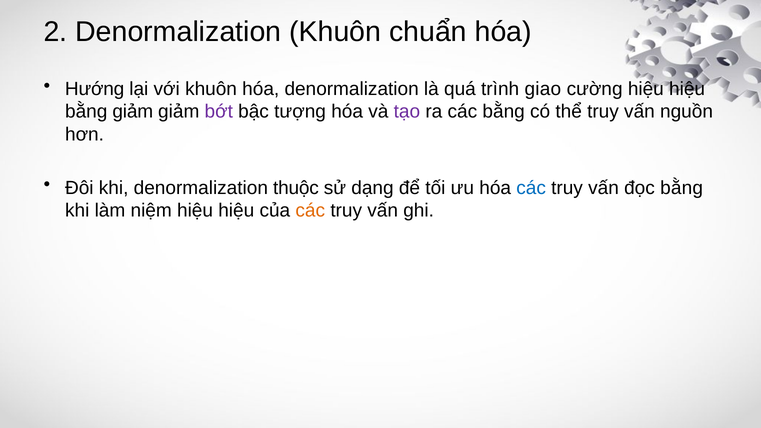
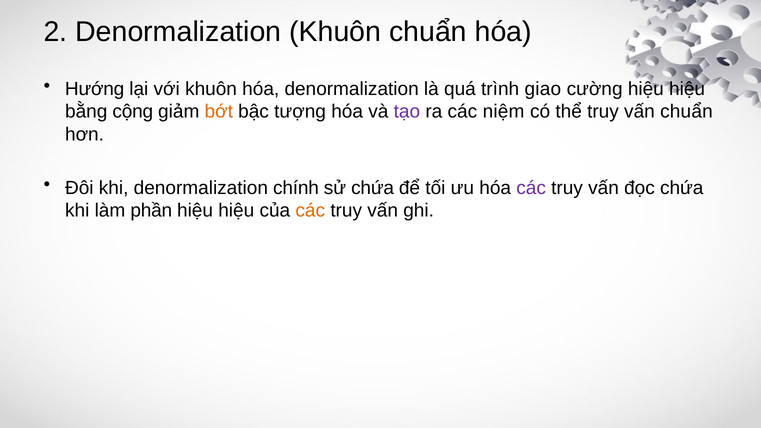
bằng giảm: giảm -> cộng
bớt colour: purple -> orange
các bằng: bằng -> niệm
vấn nguồn: nguồn -> chuẩn
thuộc: thuộc -> chính
sử dạng: dạng -> chứa
các at (531, 188) colour: blue -> purple
đọc bằng: bằng -> chứa
niệm: niệm -> phần
